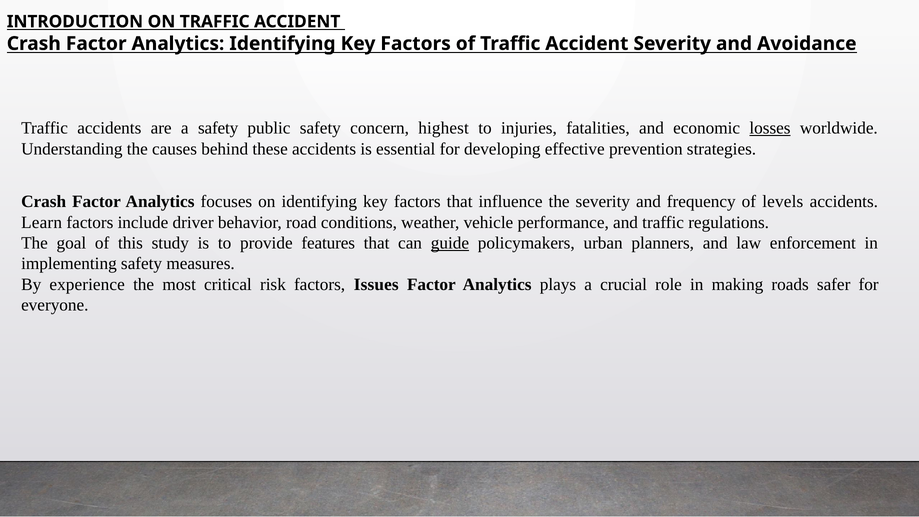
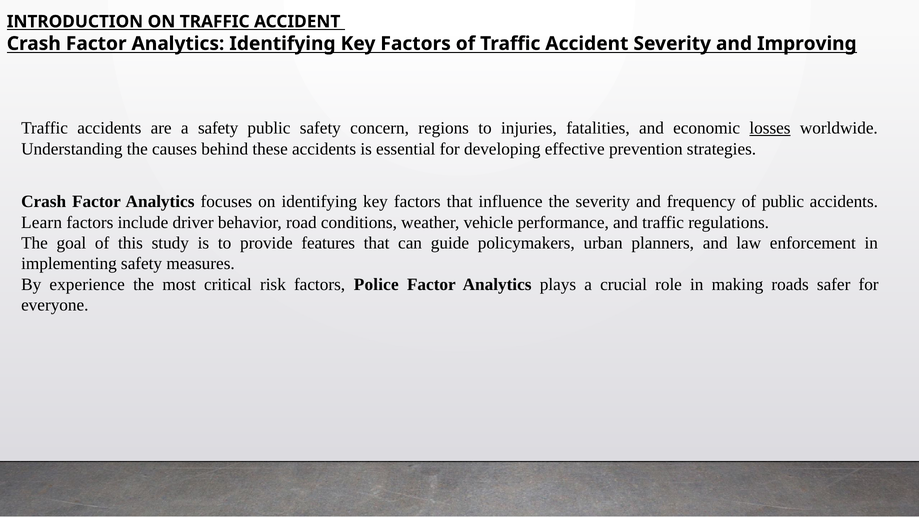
Avoidance: Avoidance -> Improving
highest: highest -> regions
of levels: levels -> public
guide underline: present -> none
Issues: Issues -> Police
